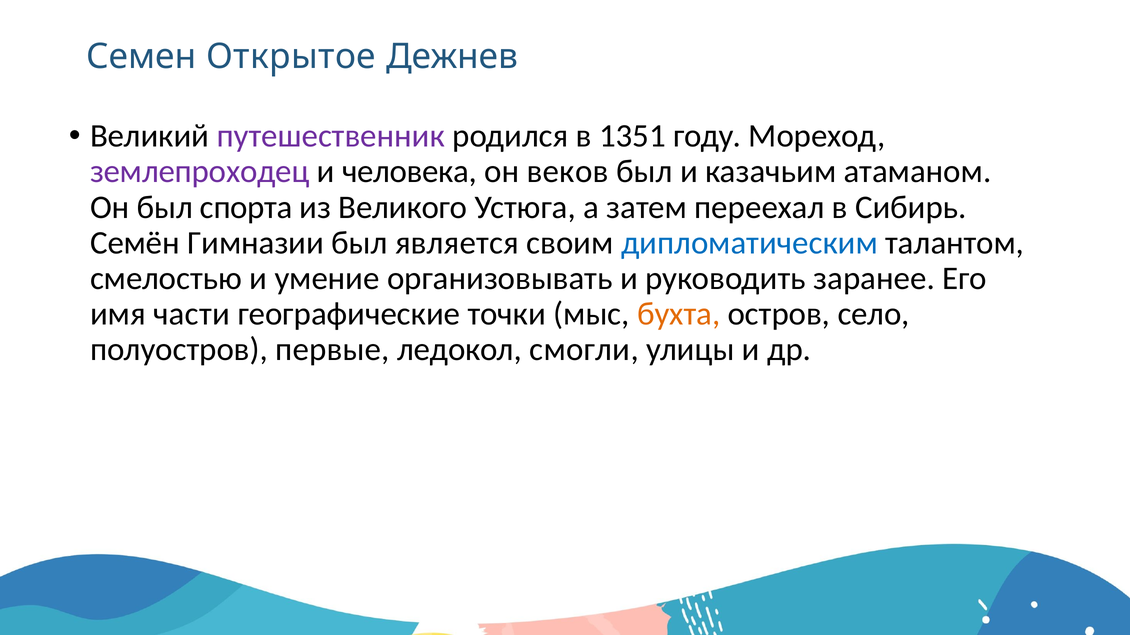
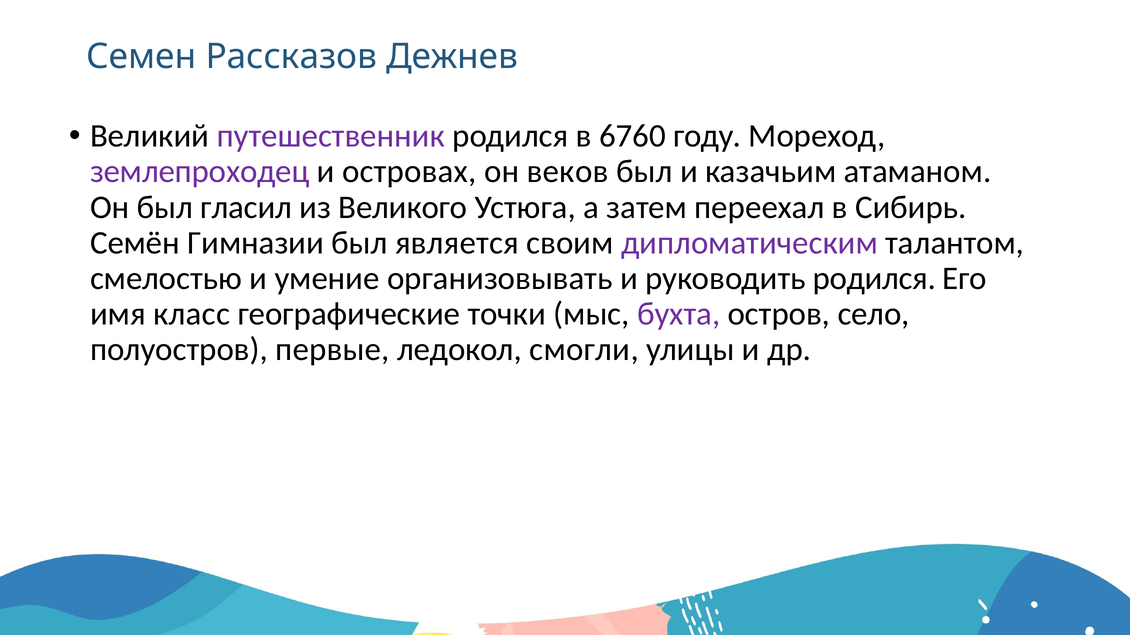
Открытое: Открытое -> Рассказов
1351: 1351 -> 6760
человека: человека -> островах
спорта: спорта -> гласил
дипломатическим colour: blue -> purple
руководить заранее: заранее -> родился
части: части -> класс
бухта colour: orange -> purple
